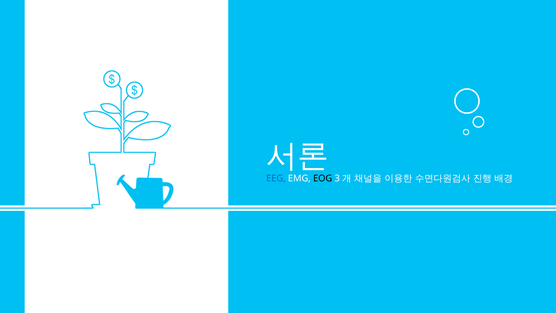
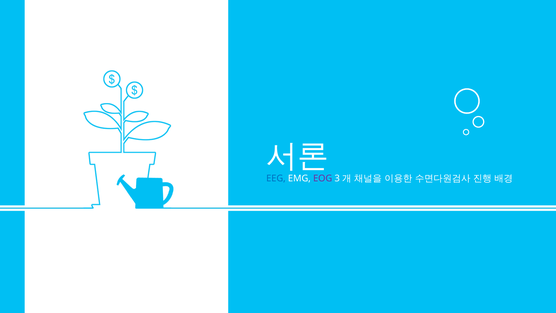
EOG colour: black -> purple
